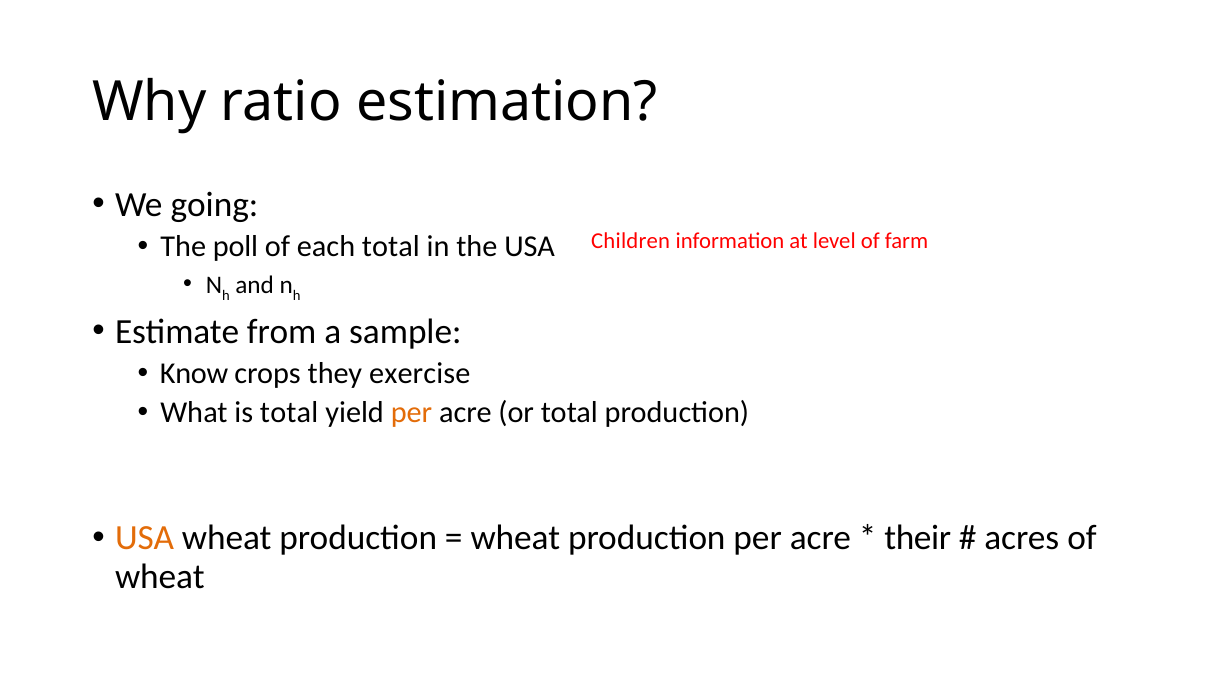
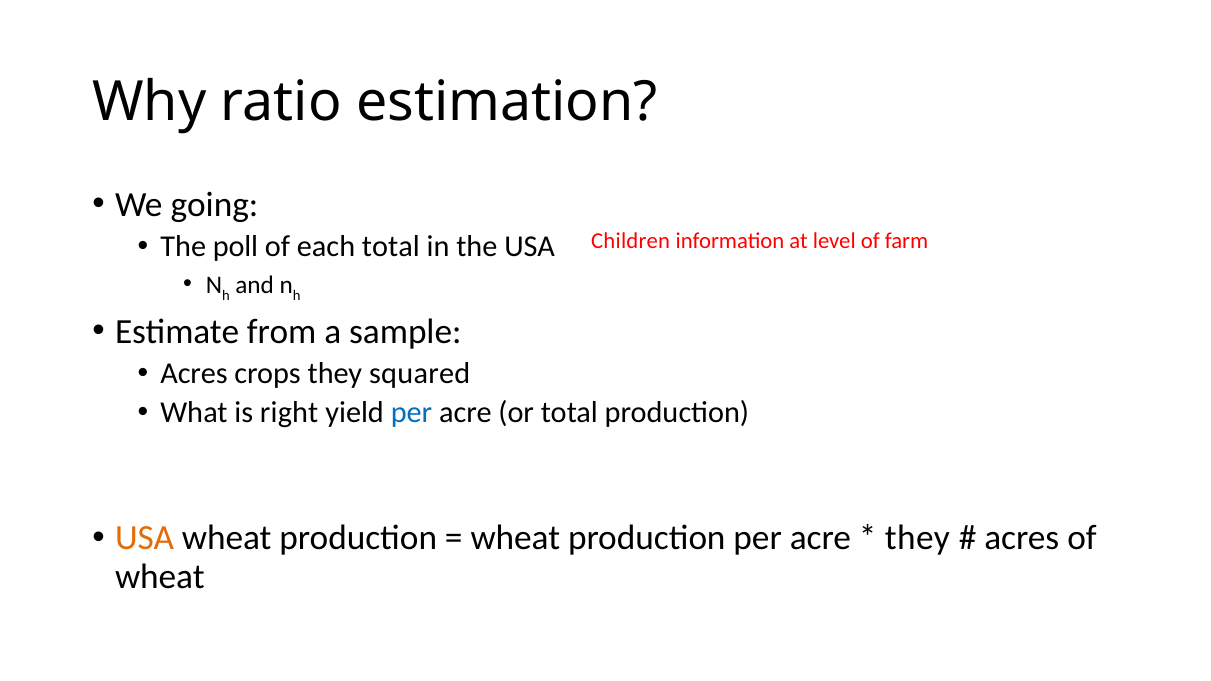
Know at (194, 374): Know -> Acres
exercise: exercise -> squared
is total: total -> right
per at (411, 413) colour: orange -> blue
their at (918, 538): their -> they
